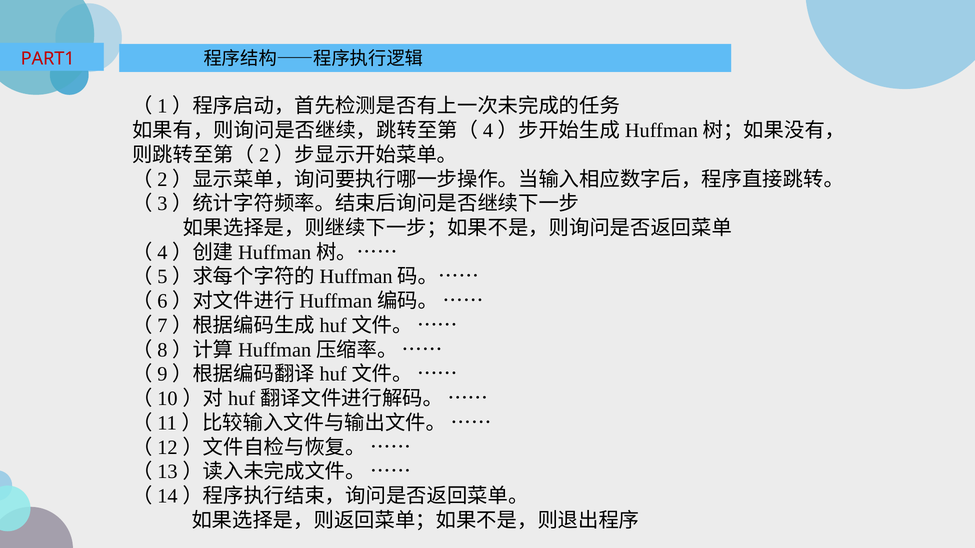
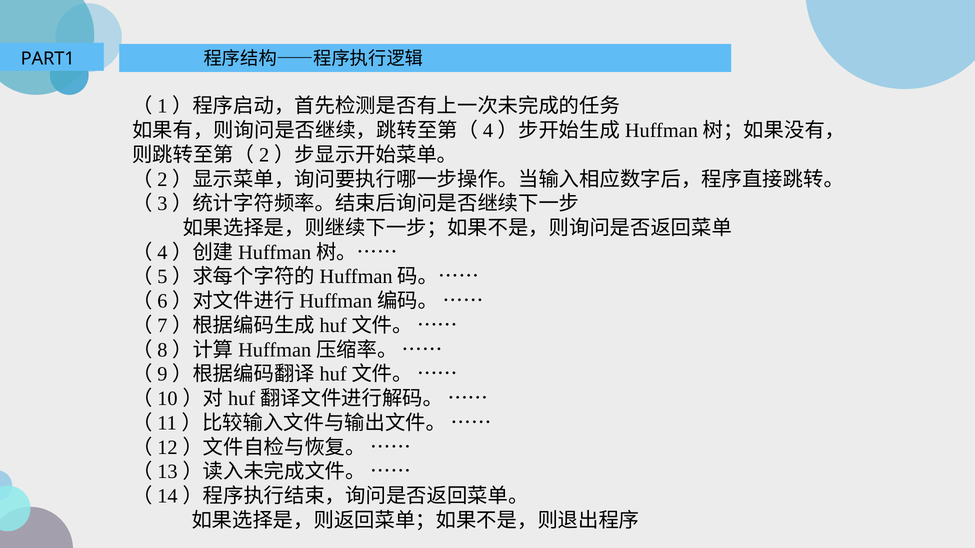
PART1 colour: red -> black
